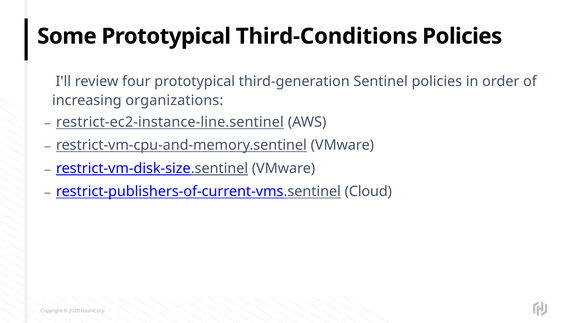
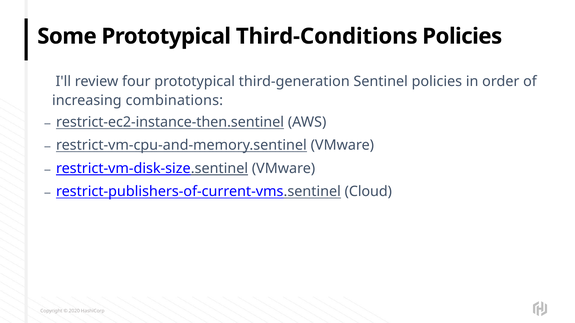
organizations: organizations -> combinations
restrict-ec2-instance-line.sentinel: restrict-ec2-instance-line.sentinel -> restrict-ec2-instance-then.sentinel
